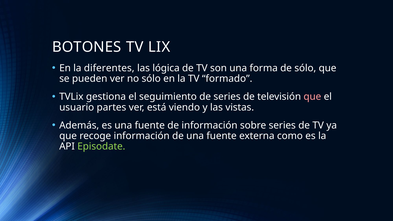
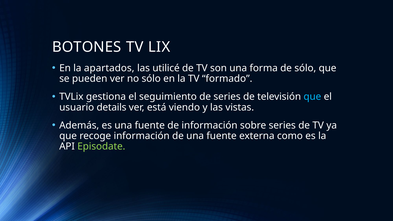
diferentes: diferentes -> apartados
lógica: lógica -> utilicé
que at (312, 97) colour: pink -> light blue
partes: partes -> details
